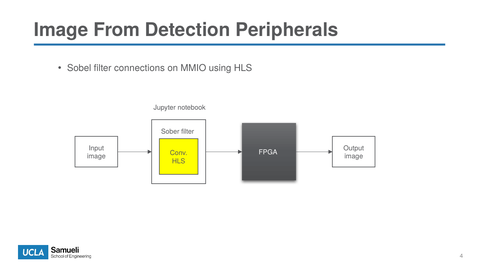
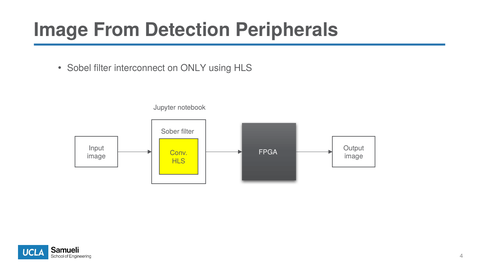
connections: connections -> interconnect
MMIO: MMIO -> ONLY
